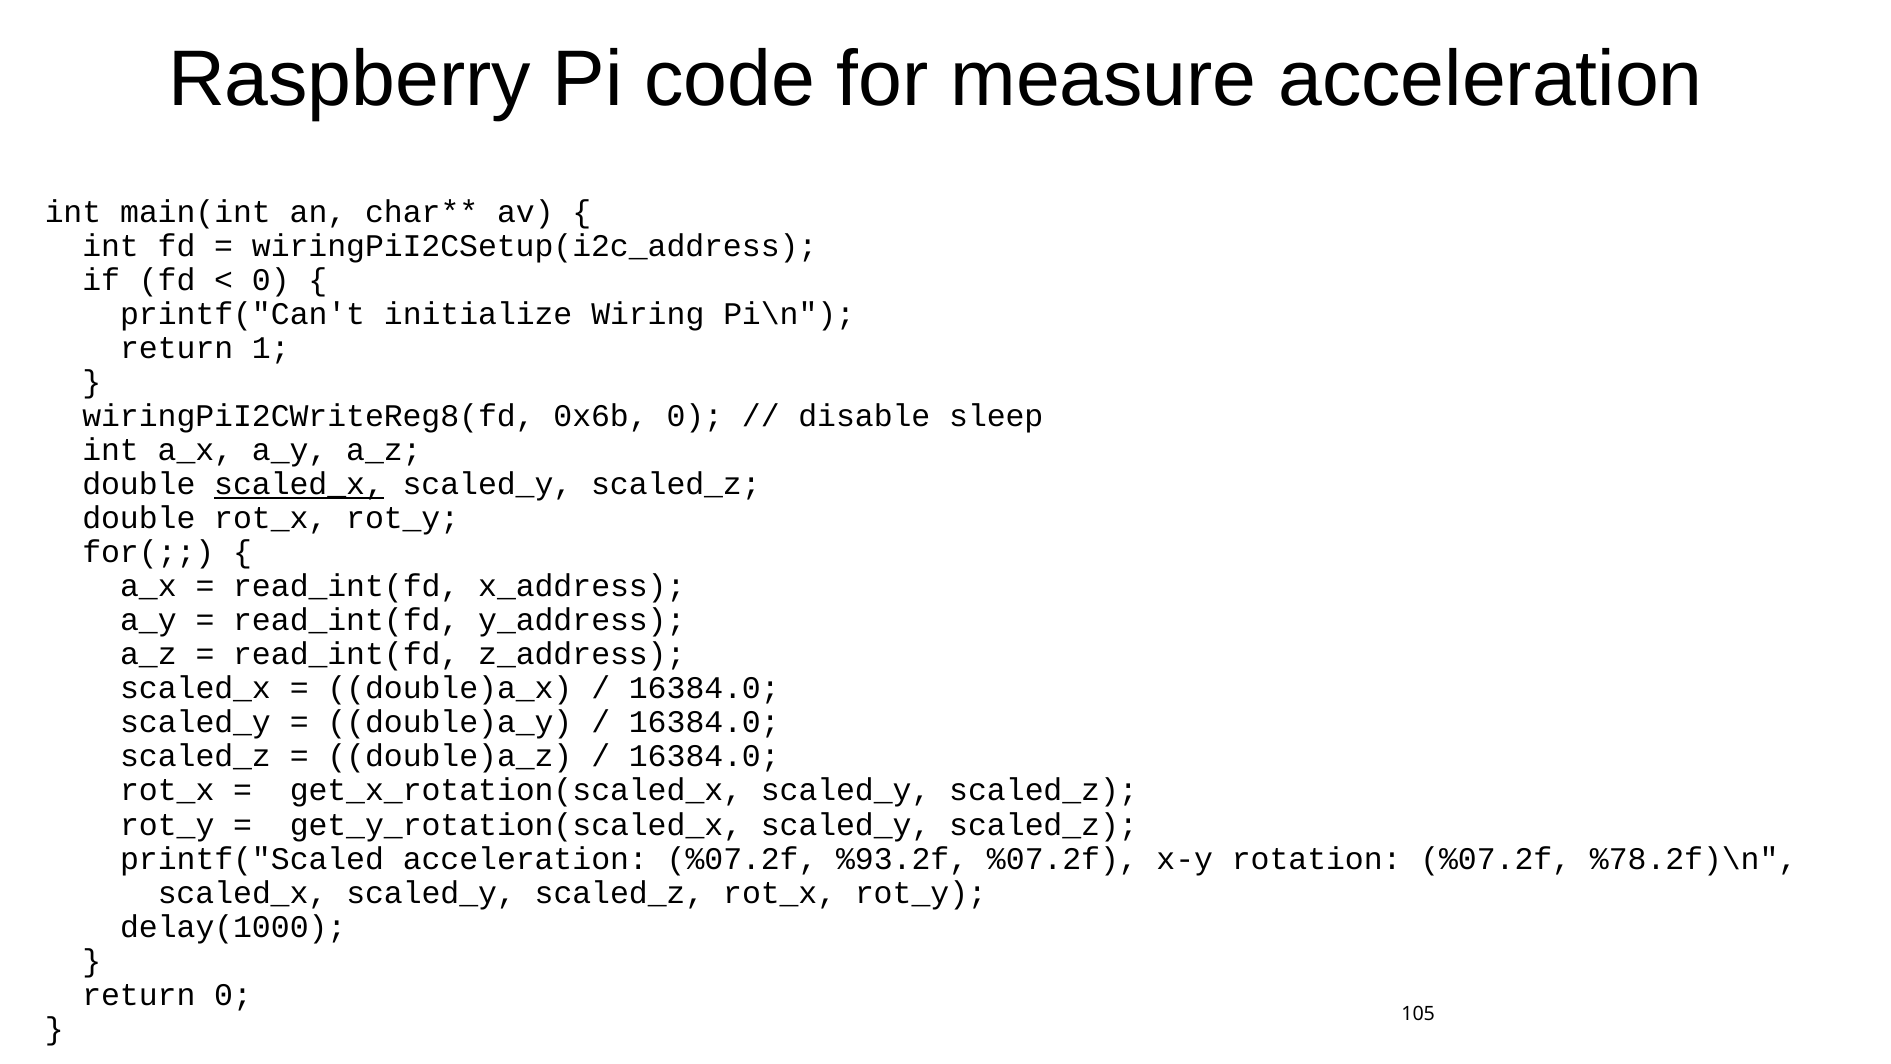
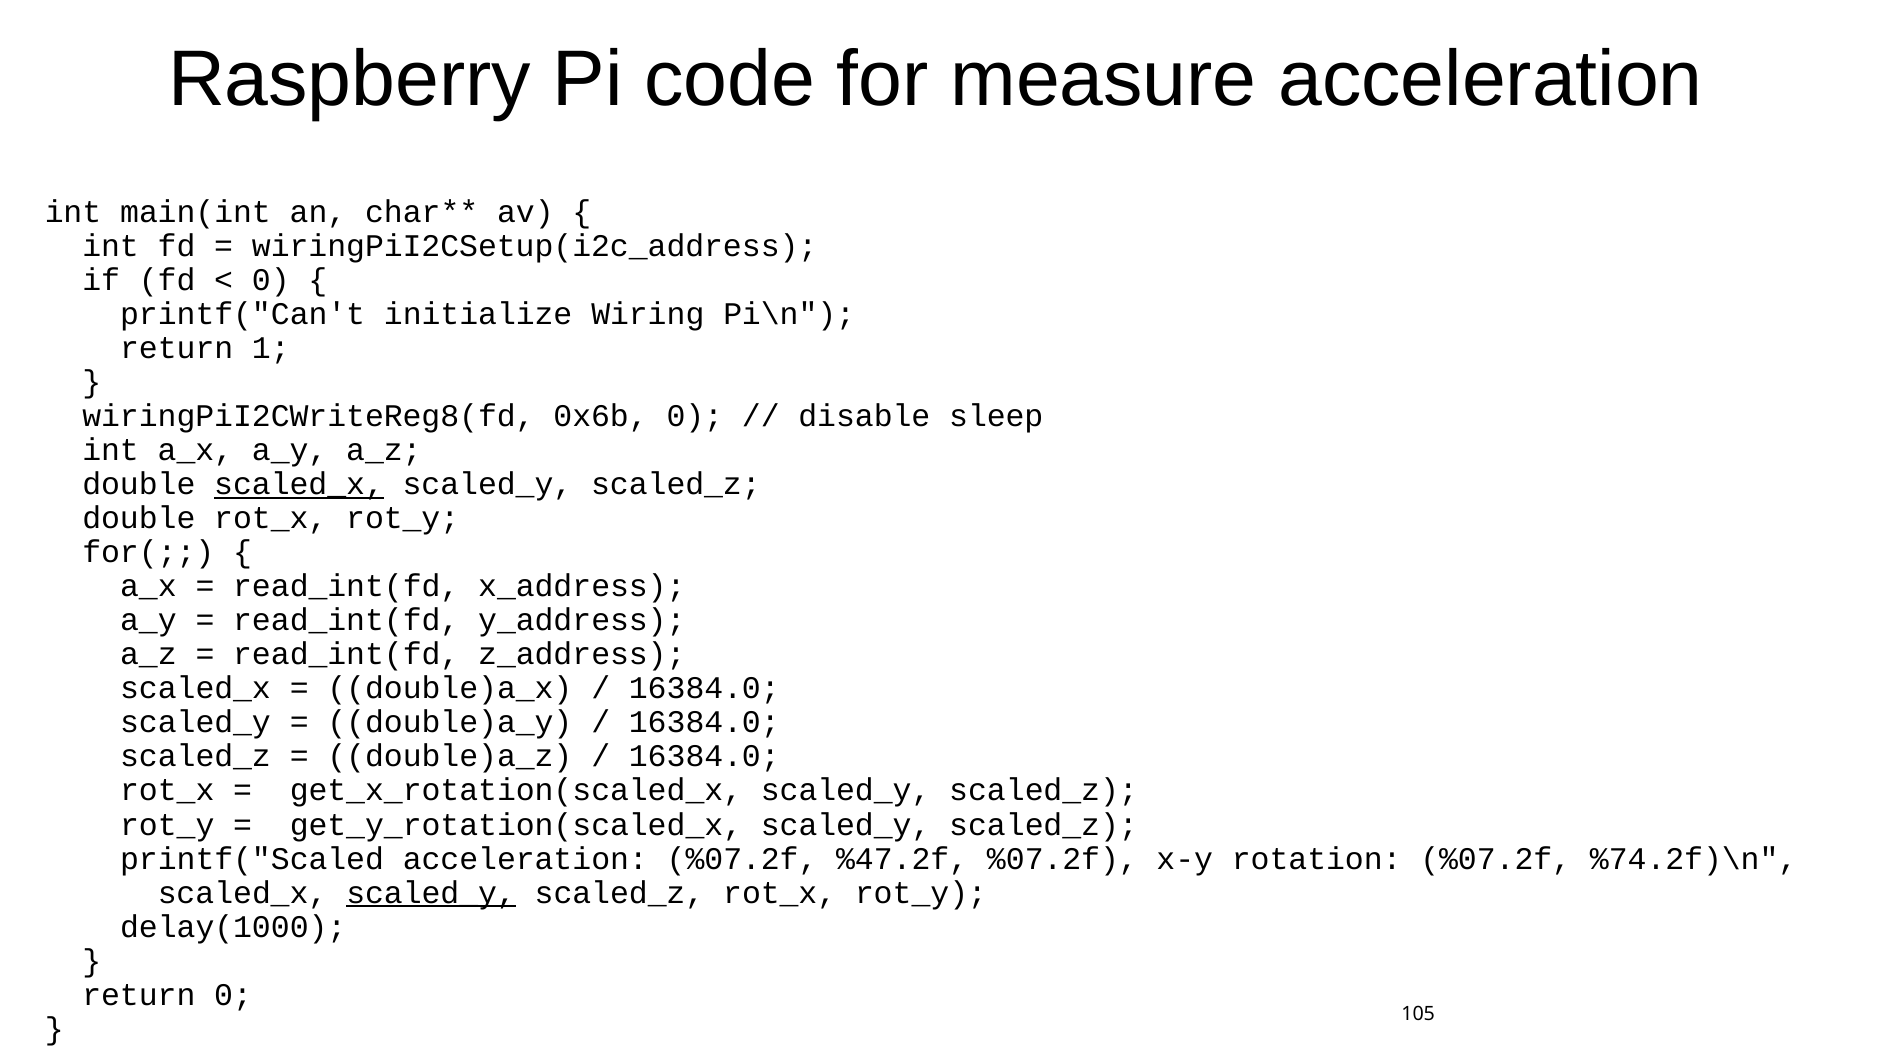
%93.2f: %93.2f -> %47.2f
%78.2f)\n: %78.2f)\n -> %74.2f)\n
scaled_y at (431, 892) underline: none -> present
